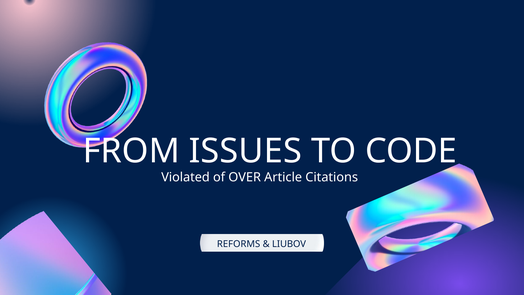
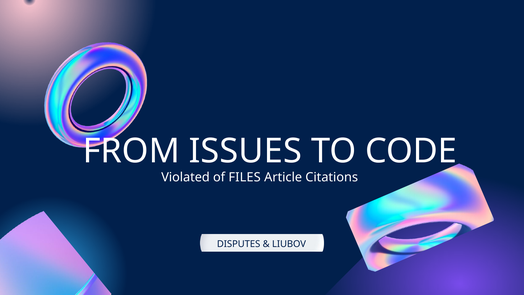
OVER: OVER -> FILES
REFORMS: REFORMS -> DISPUTES
